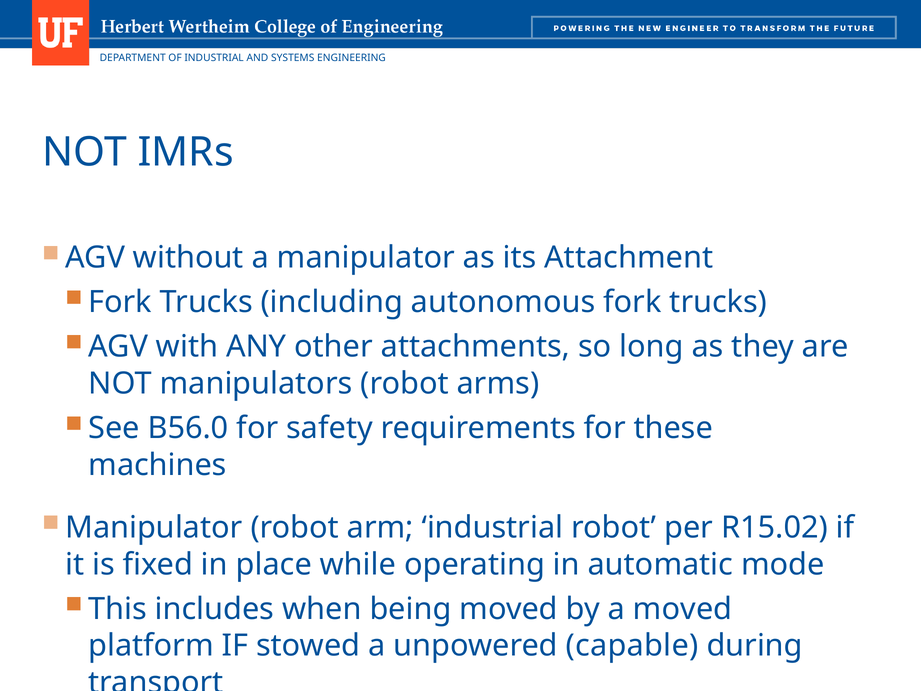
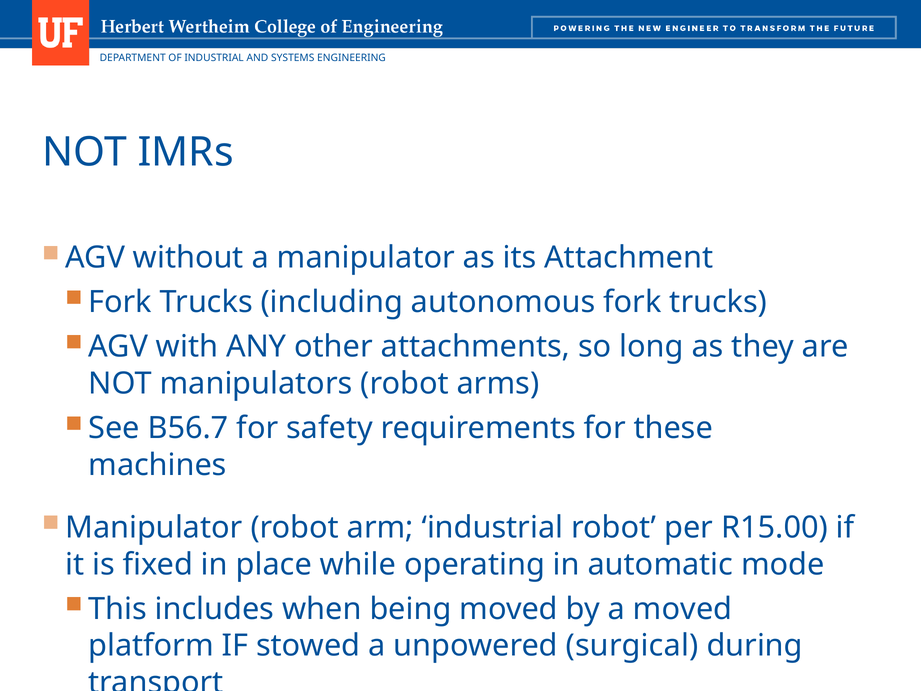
B56.0: B56.0 -> B56.7
R15.02: R15.02 -> R15.00
capable: capable -> surgical
